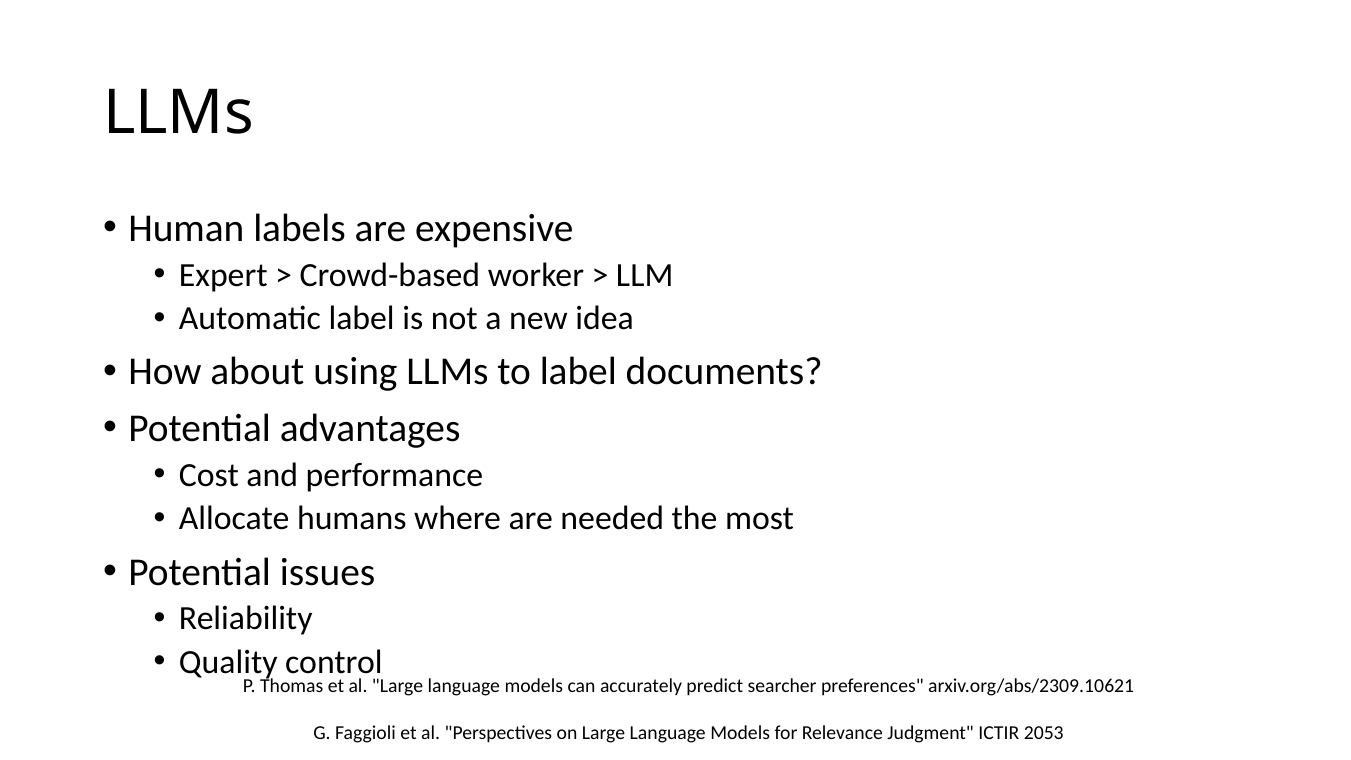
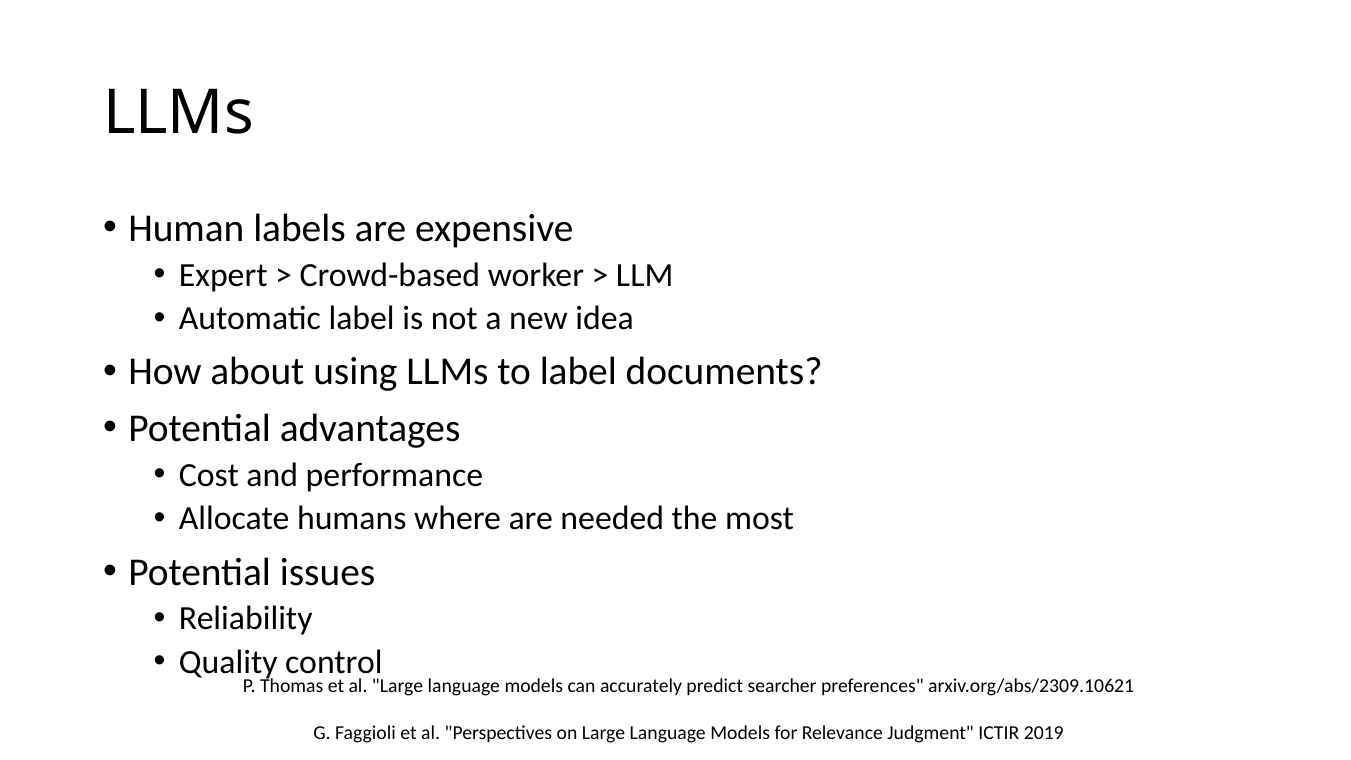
2053: 2053 -> 2019
